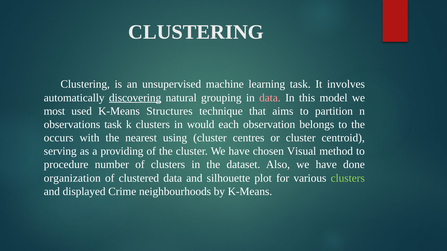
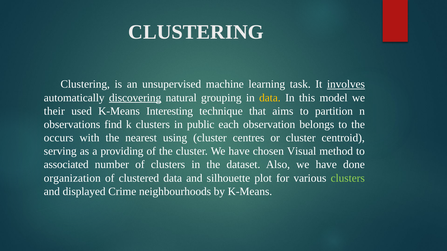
involves underline: none -> present
data at (270, 98) colour: pink -> yellow
most: most -> their
Structures: Structures -> Interesting
observations task: task -> find
would: would -> public
procedure: procedure -> associated
